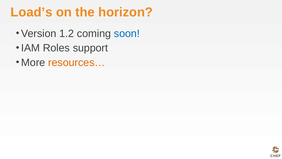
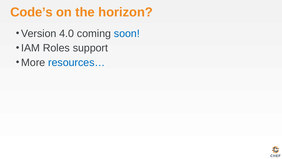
Load’s: Load’s -> Code’s
1.2: 1.2 -> 4.0
resources… colour: orange -> blue
